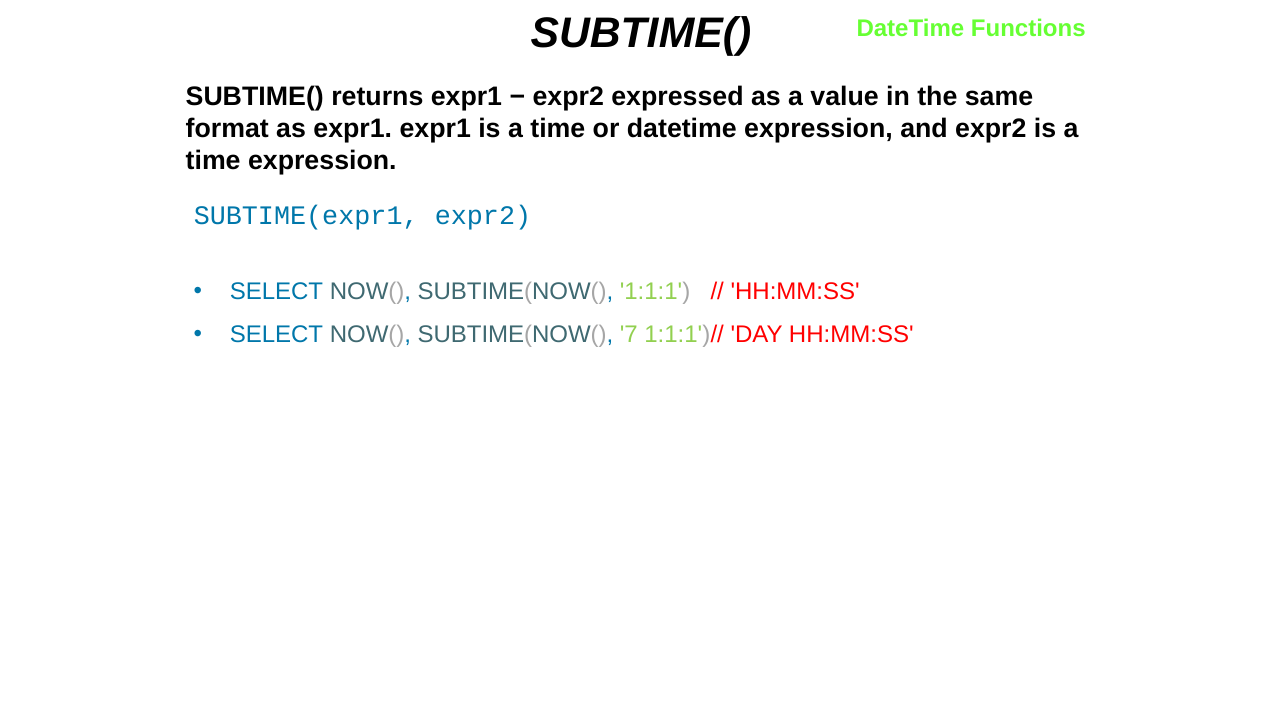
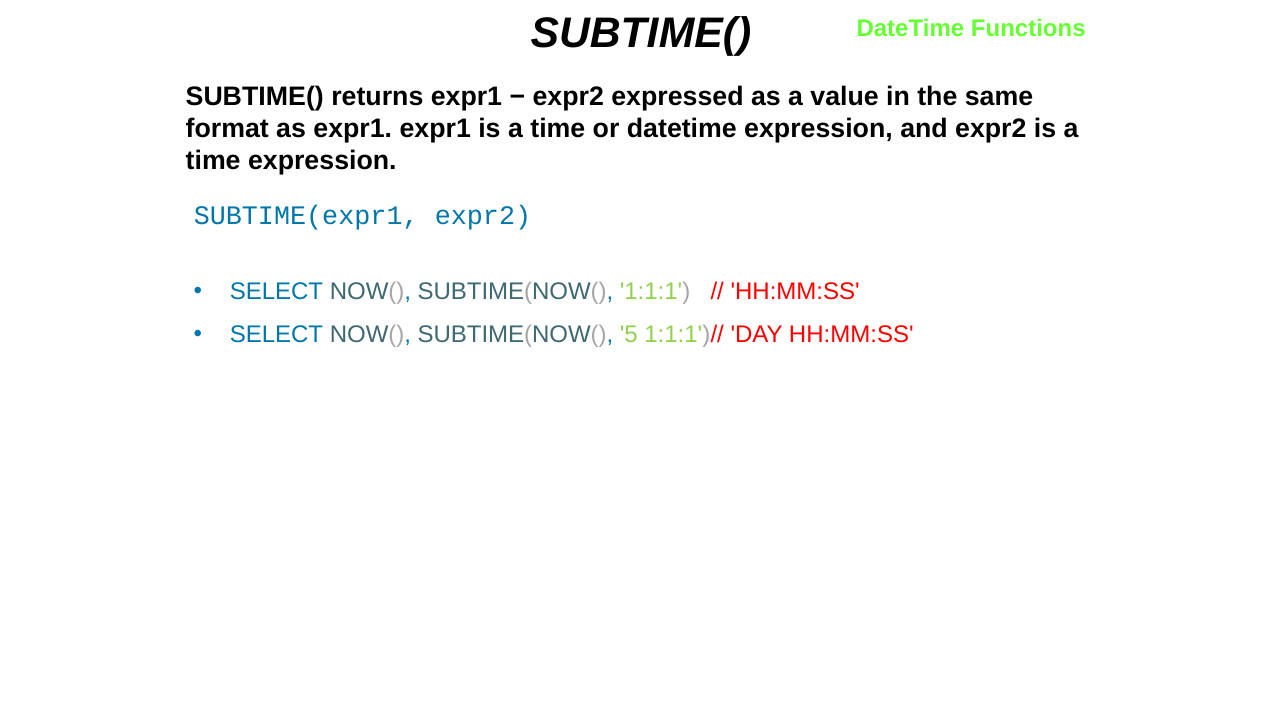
7: 7 -> 5
